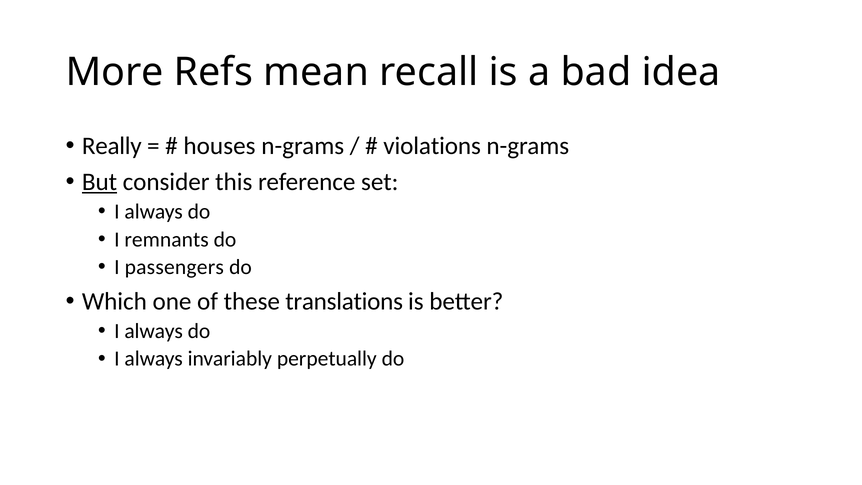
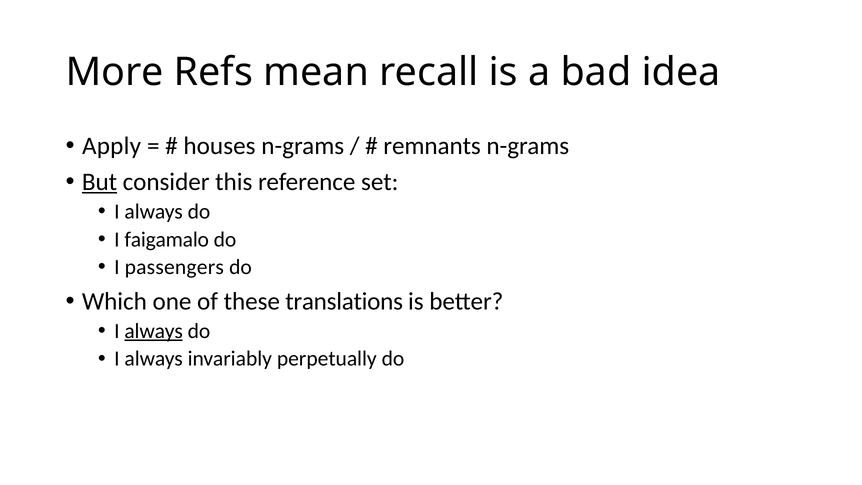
Really: Really -> Apply
violations: violations -> remnants
remnants: remnants -> faigamalo
always at (154, 331) underline: none -> present
